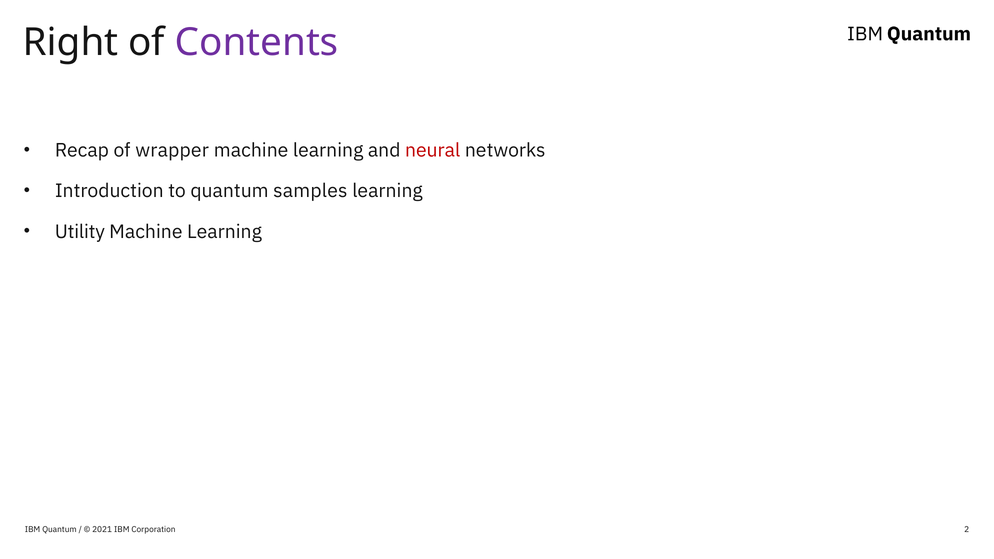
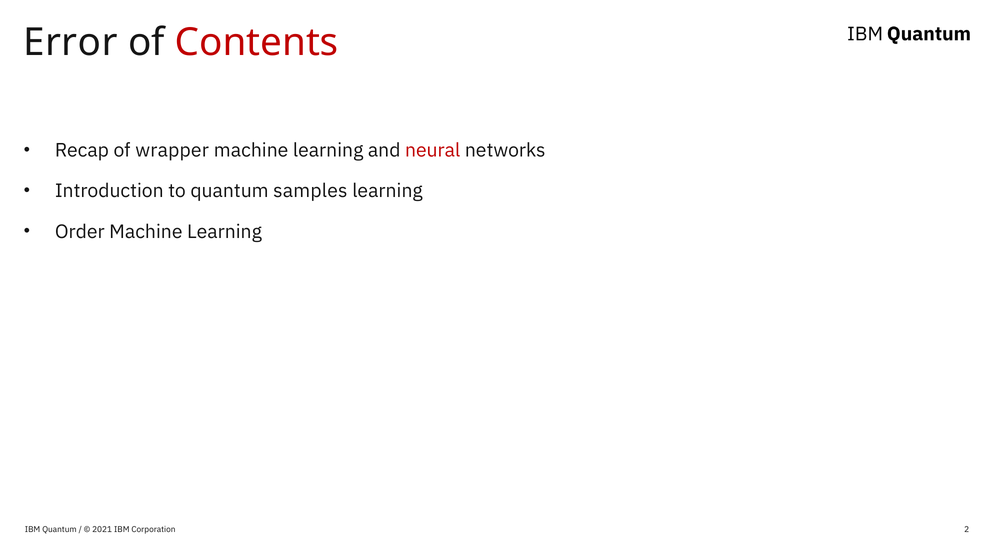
Right: Right -> Error
Contents colour: purple -> red
Utility: Utility -> Order
